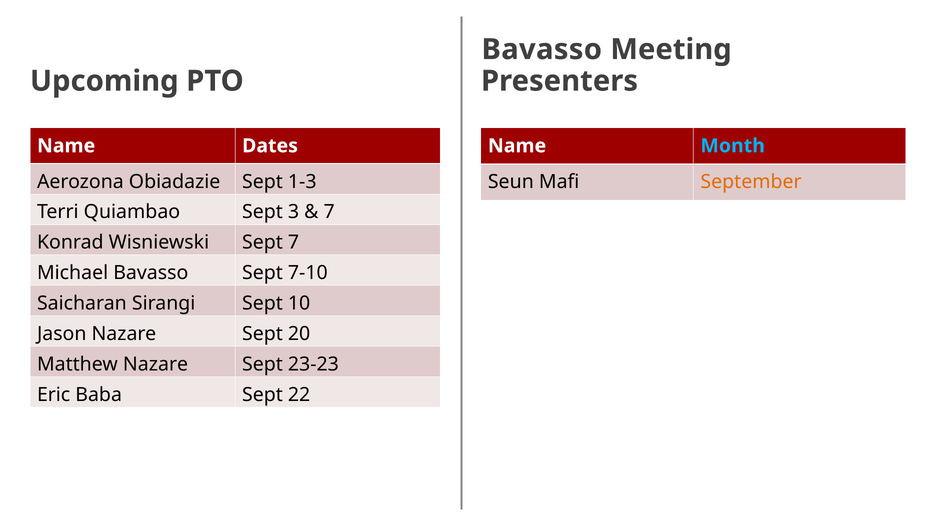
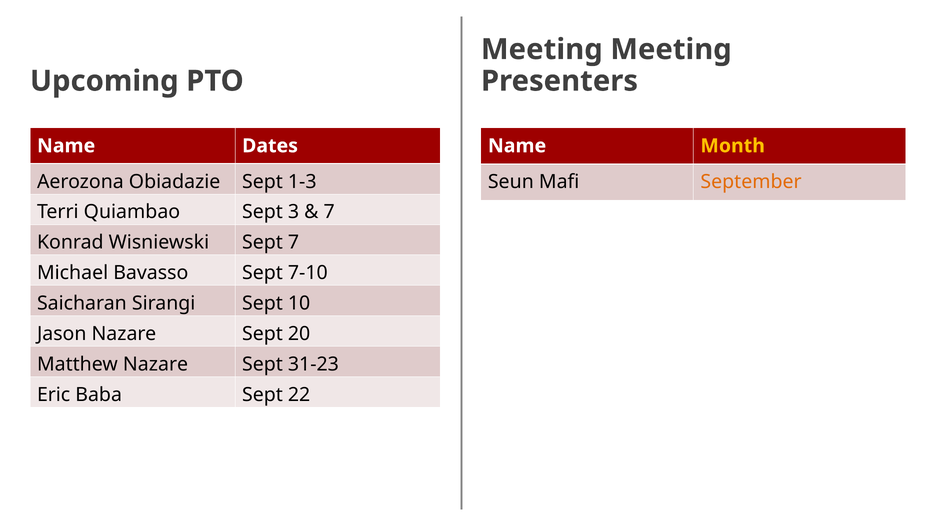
Bavasso at (542, 49): Bavasso -> Meeting
Month colour: light blue -> yellow
23-23: 23-23 -> 31-23
